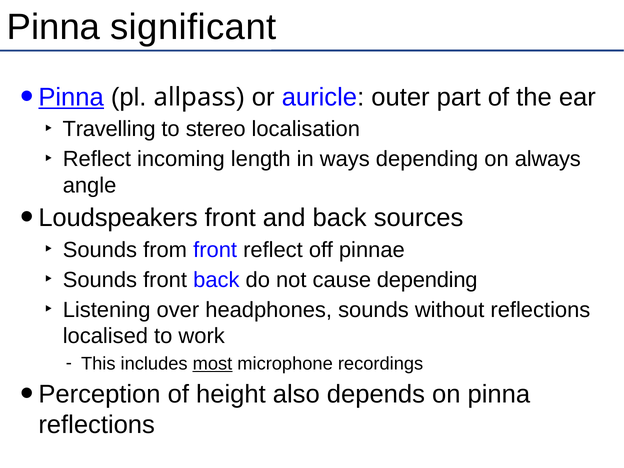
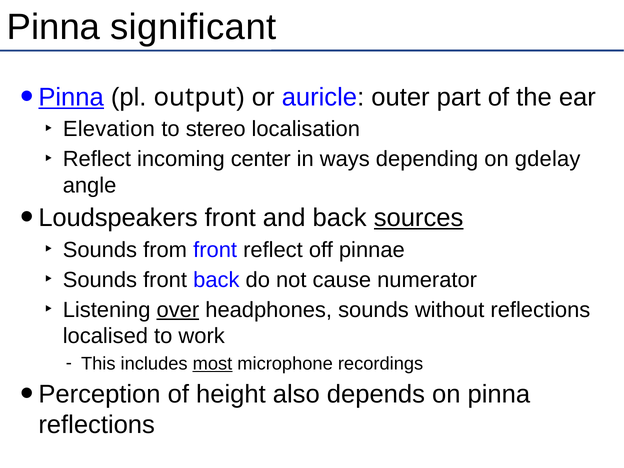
allpass: allpass -> output
Travelling: Travelling -> Elevation
length: length -> center
always: always -> gdelay
sources underline: none -> present
cause depending: depending -> numerator
over underline: none -> present
